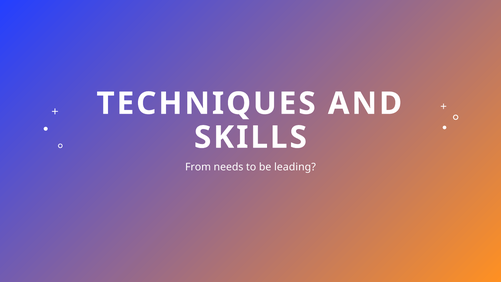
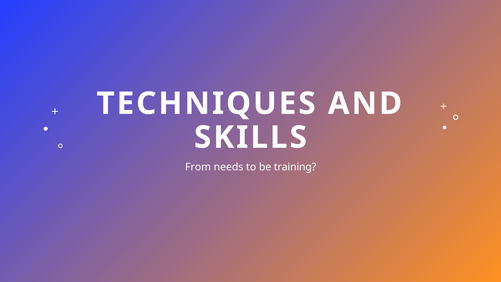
leading: leading -> training
